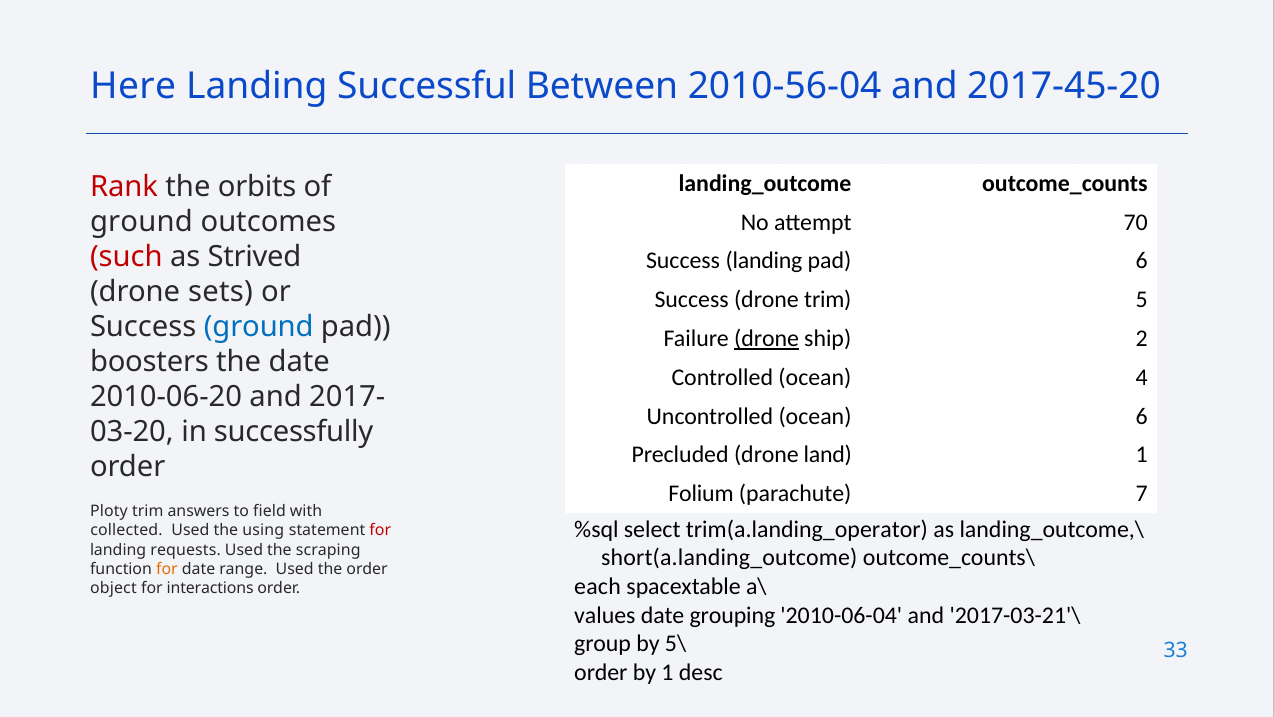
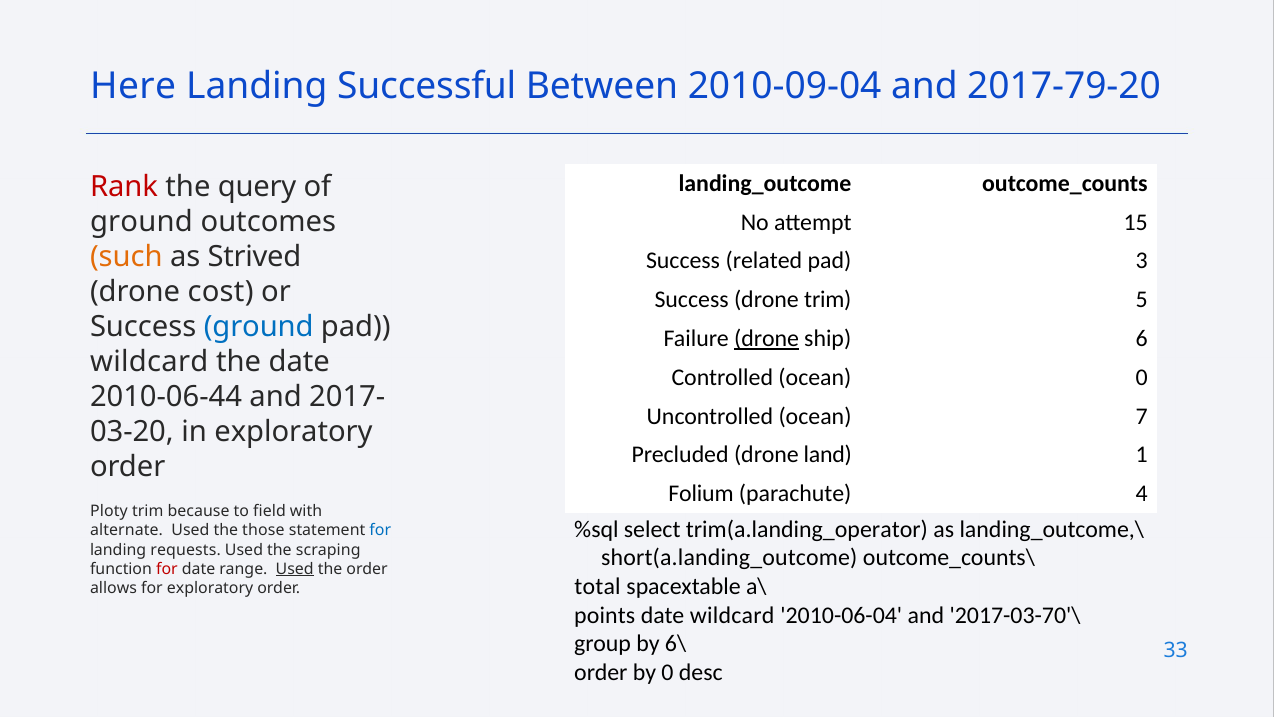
2010-56-04: 2010-56-04 -> 2010-09-04
2017-45-20: 2017-45-20 -> 2017-79-20
orbits: orbits -> query
70: 70 -> 15
such colour: red -> orange
Success landing: landing -> related
pad 6: 6 -> 3
sets: sets -> cost
2: 2 -> 6
boosters at (149, 362): boosters -> wildcard
ocean 4: 4 -> 0
2010-06-20: 2010-06-20 -> 2010-06-44
ocean 6: 6 -> 7
in successfully: successfully -> exploratory
7: 7 -> 4
answers: answers -> because
collected: collected -> alternate
using: using -> those
for at (380, 530) colour: red -> blue
for at (167, 569) colour: orange -> red
Used at (295, 569) underline: none -> present
each: each -> total
object: object -> allows
for interactions: interactions -> exploratory
values: values -> points
date grouping: grouping -> wildcard
2017-03-21'\: 2017-03-21'\ -> 2017-03-70'\
5\: 5\ -> 6\
by 1: 1 -> 0
